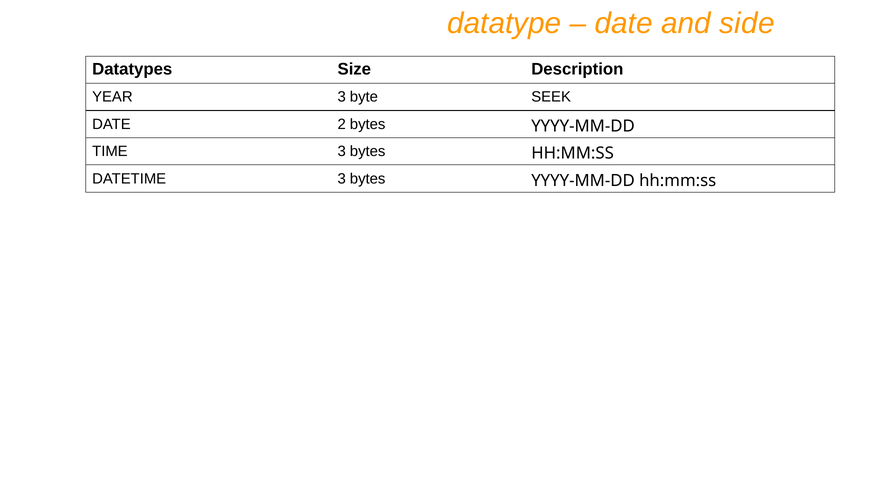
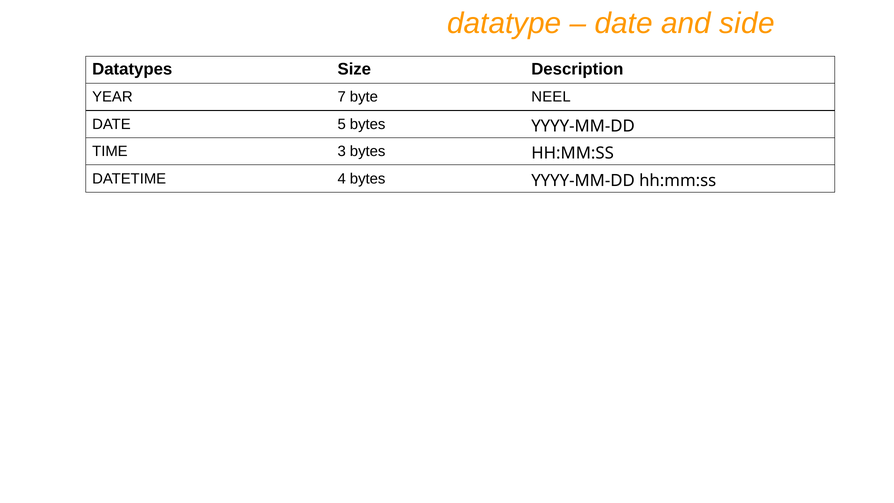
YEAR 3: 3 -> 7
SEEK: SEEK -> NEEL
2: 2 -> 5
DATETIME 3: 3 -> 4
